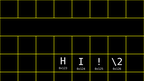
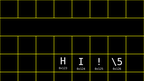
\2: \2 -> \5
